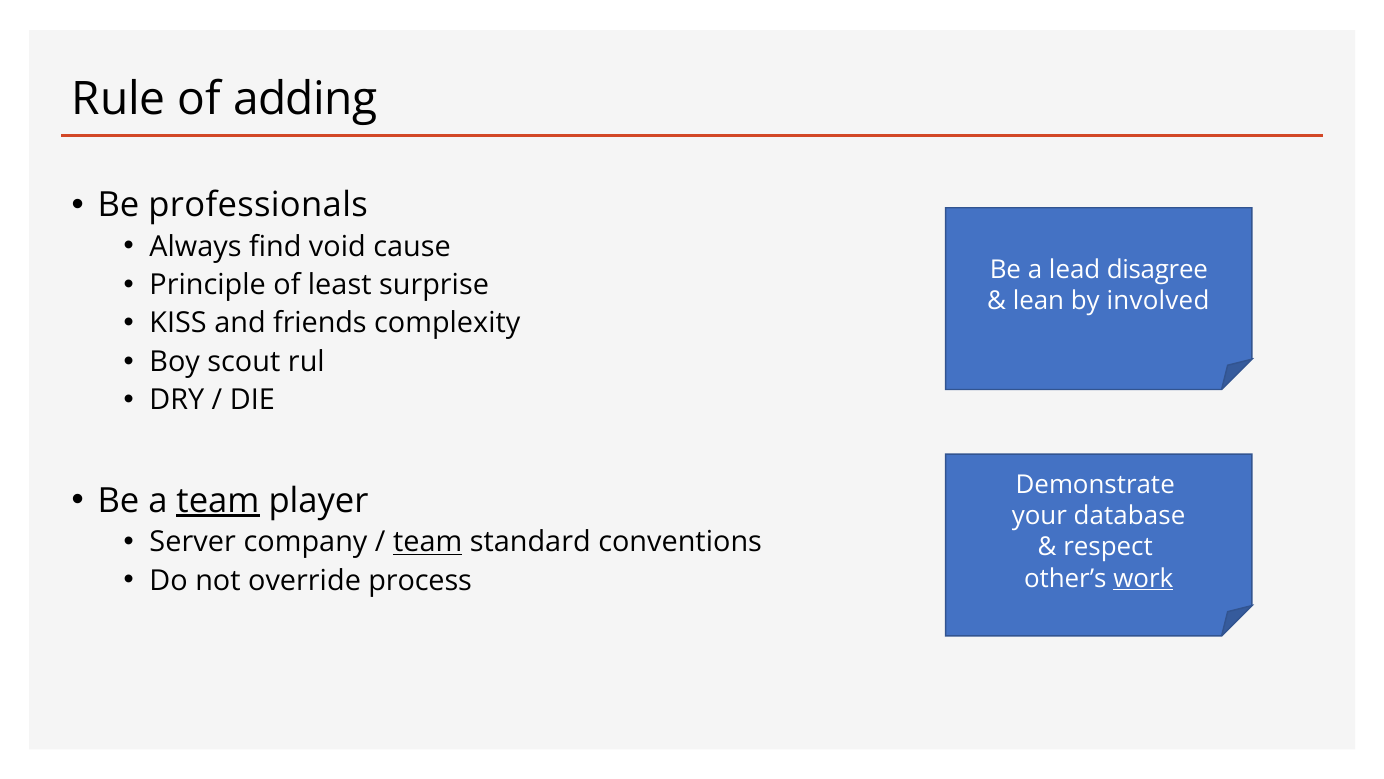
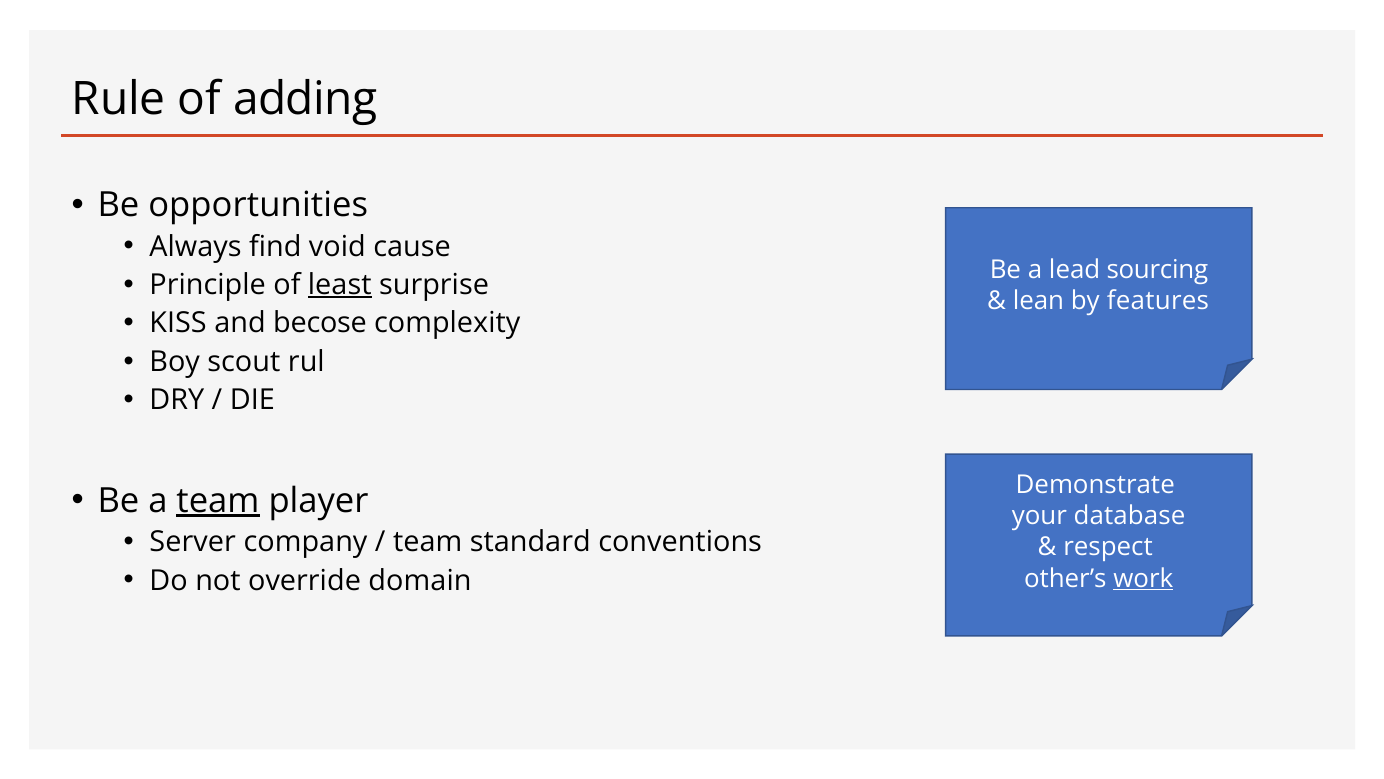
professionals: professionals -> opportunities
disagree: disagree -> sourcing
least underline: none -> present
involved: involved -> features
friends: friends -> becose
team at (428, 542) underline: present -> none
process: process -> domain
